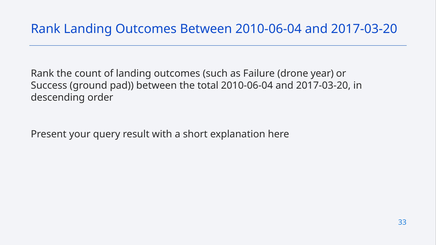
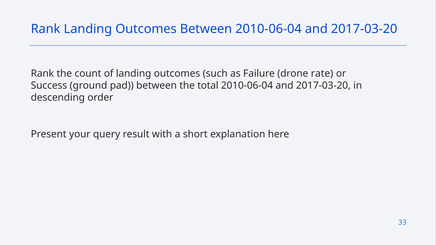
year: year -> rate
